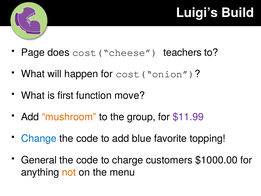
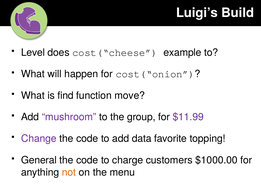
Page: Page -> Level
teachers: teachers -> example
first: first -> find
mushroom colour: orange -> purple
Change colour: blue -> purple
blue: blue -> data
